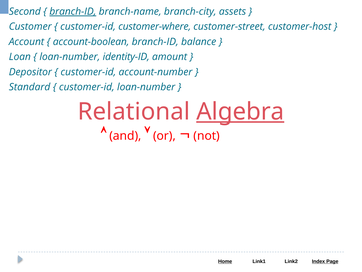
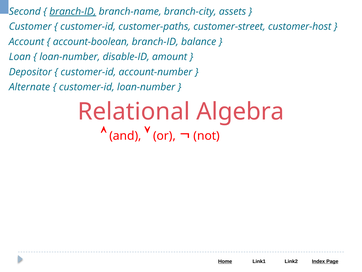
customer-where: customer-where -> customer-paths
identity-ID: identity-ID -> disable-ID
Standard: Standard -> Alternate
Algebra underline: present -> none
